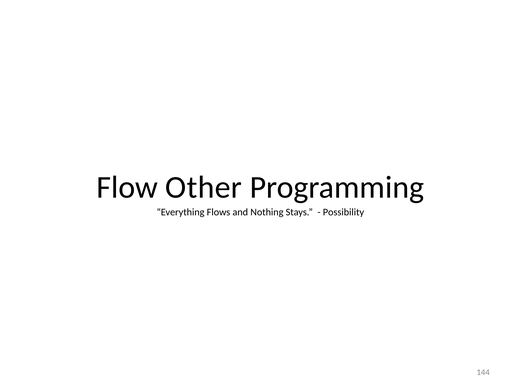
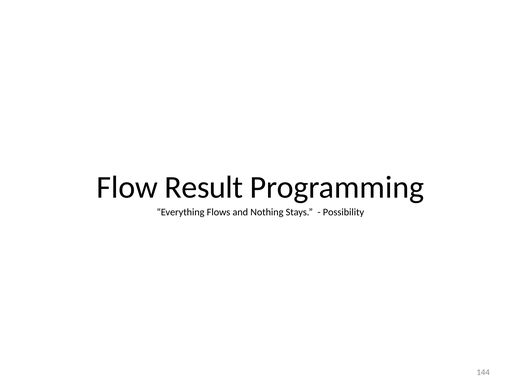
Other: Other -> Result
